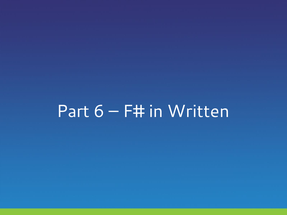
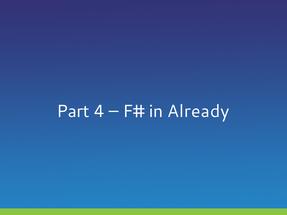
6: 6 -> 4
Written: Written -> Already
